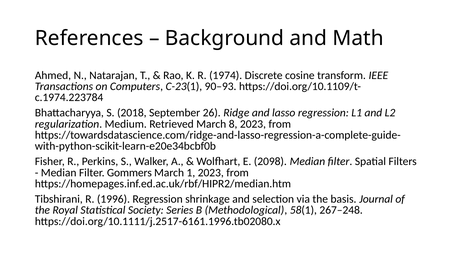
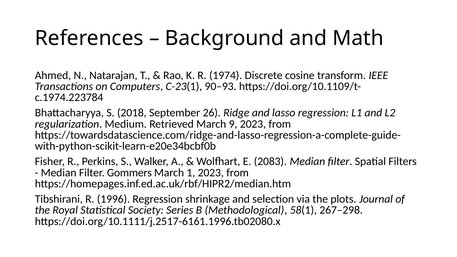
8: 8 -> 9
2098: 2098 -> 2083
basis: basis -> plots
267–248: 267–248 -> 267–298
